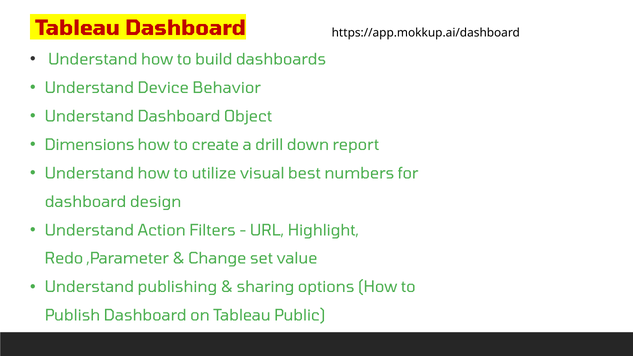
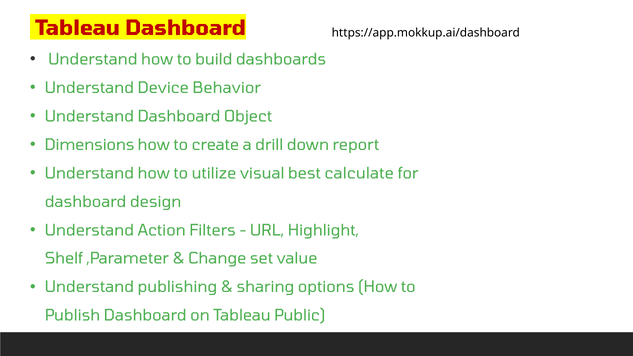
numbers: numbers -> calculate
Redo: Redo -> Shelf
